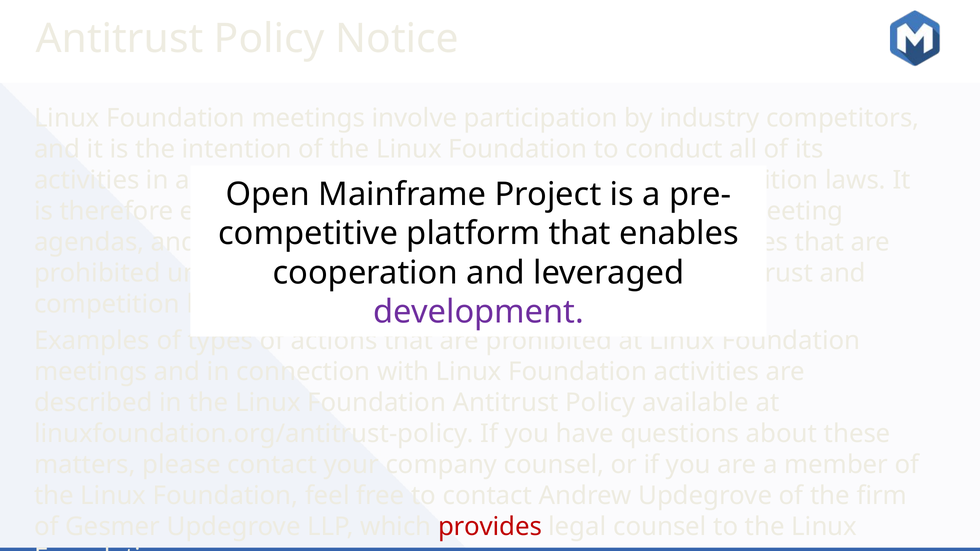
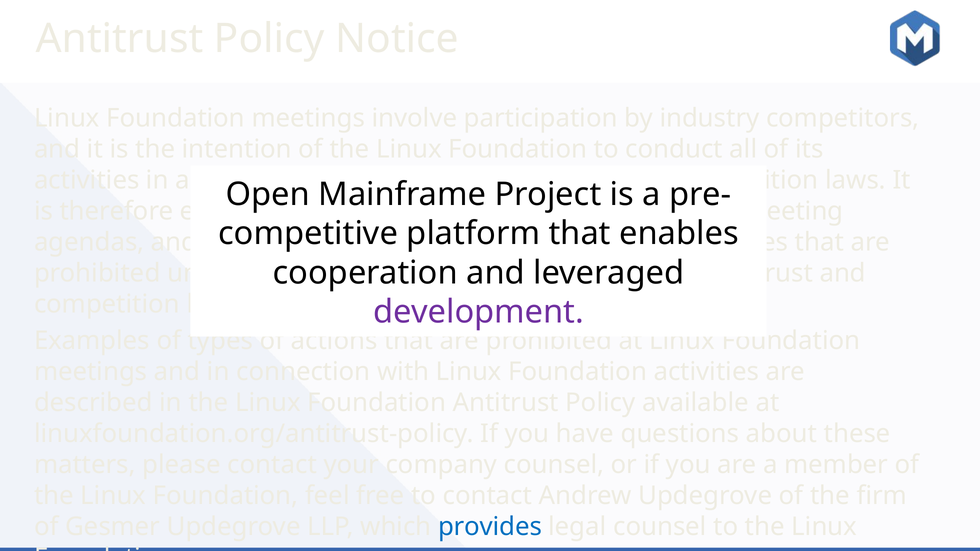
provides colour: red -> blue
